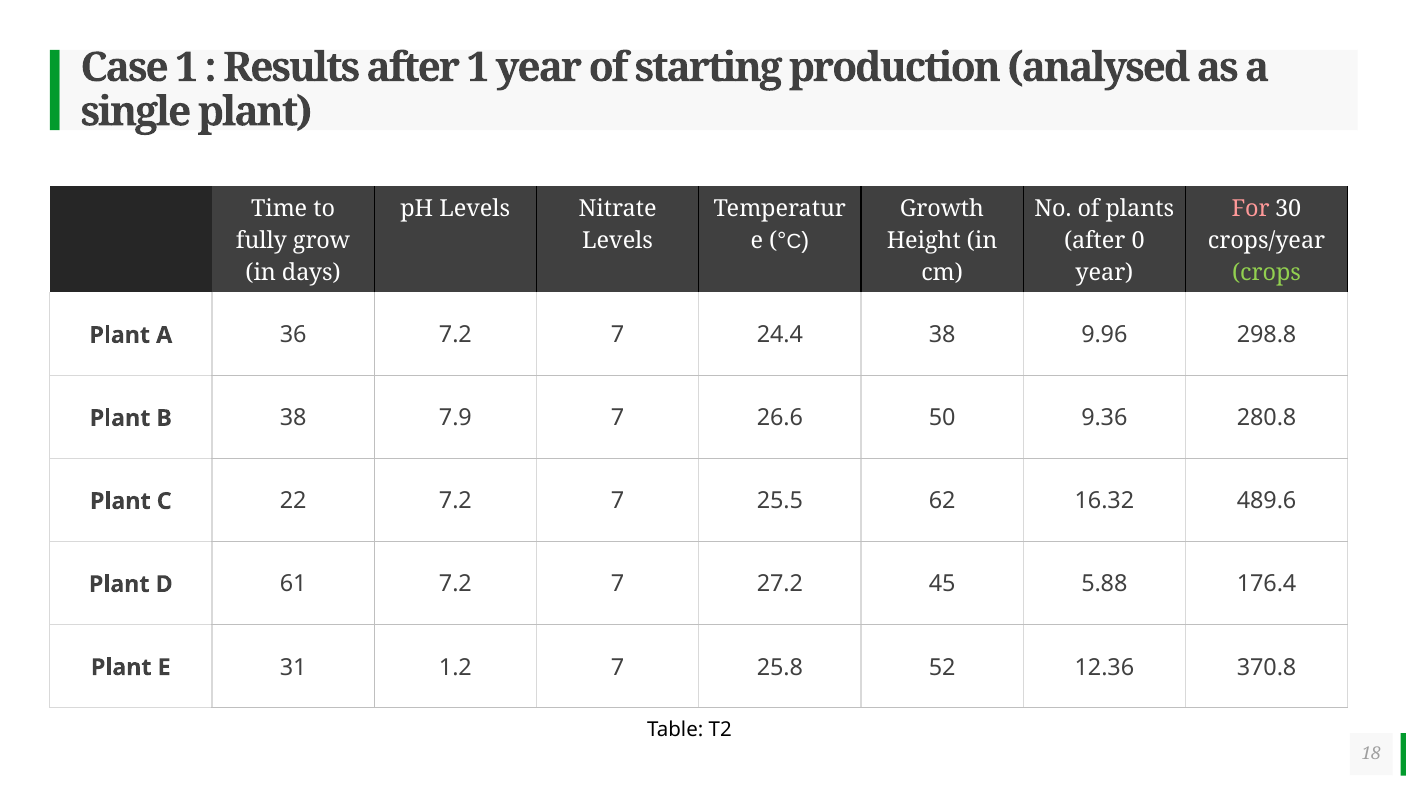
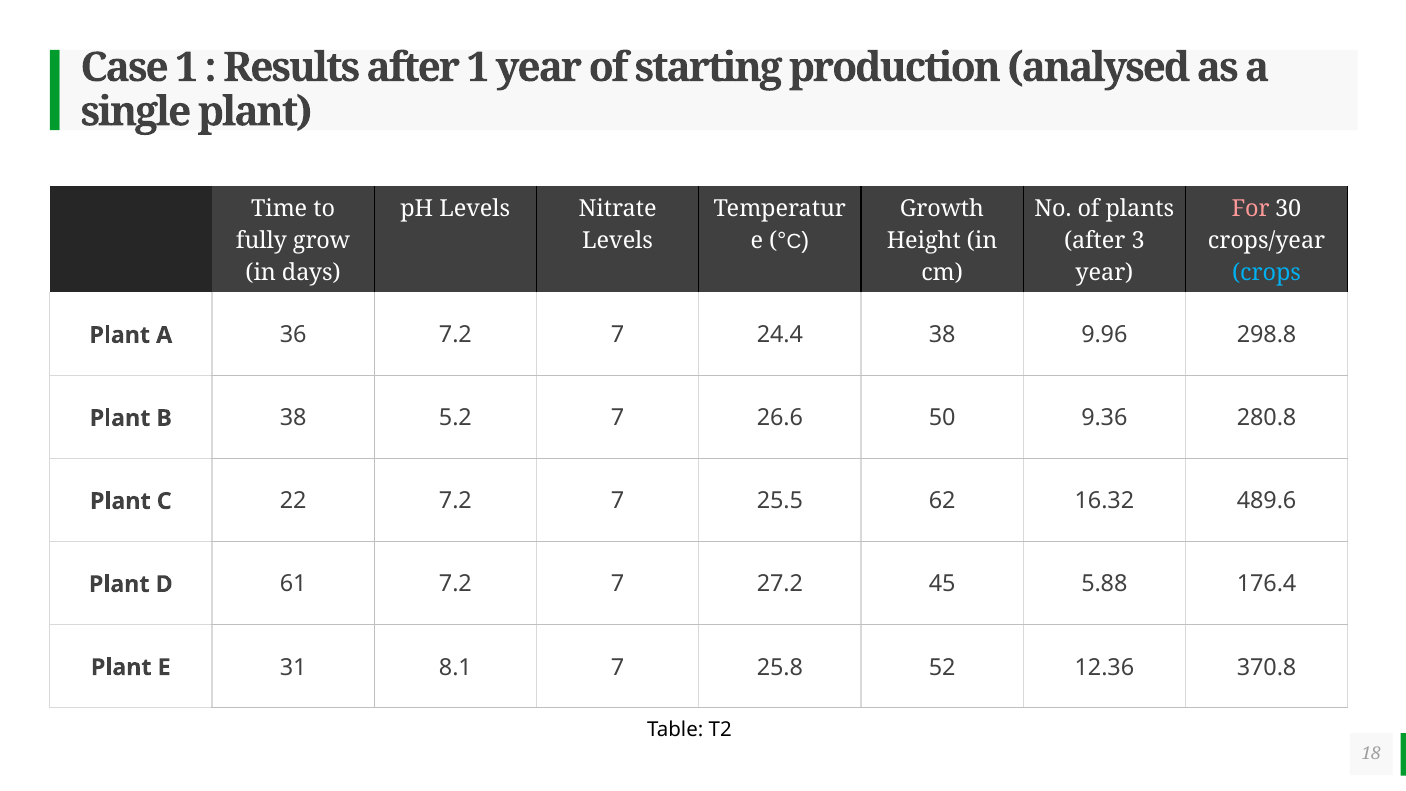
0: 0 -> 3
crops colour: light green -> light blue
7.9: 7.9 -> 5.2
1.2: 1.2 -> 8.1
